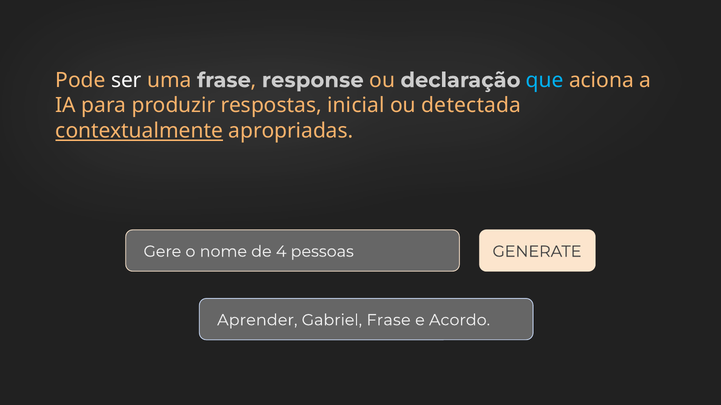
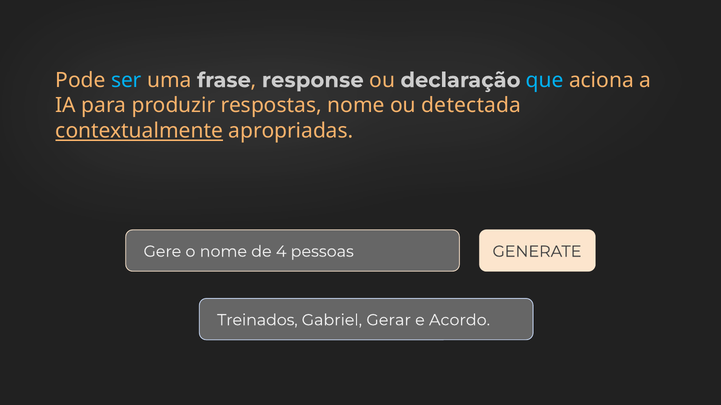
ser colour: white -> light blue
respostas inicial: inicial -> nome
Aprender: Aprender -> Treinados
Gabriel Frase: Frase -> Gerar
